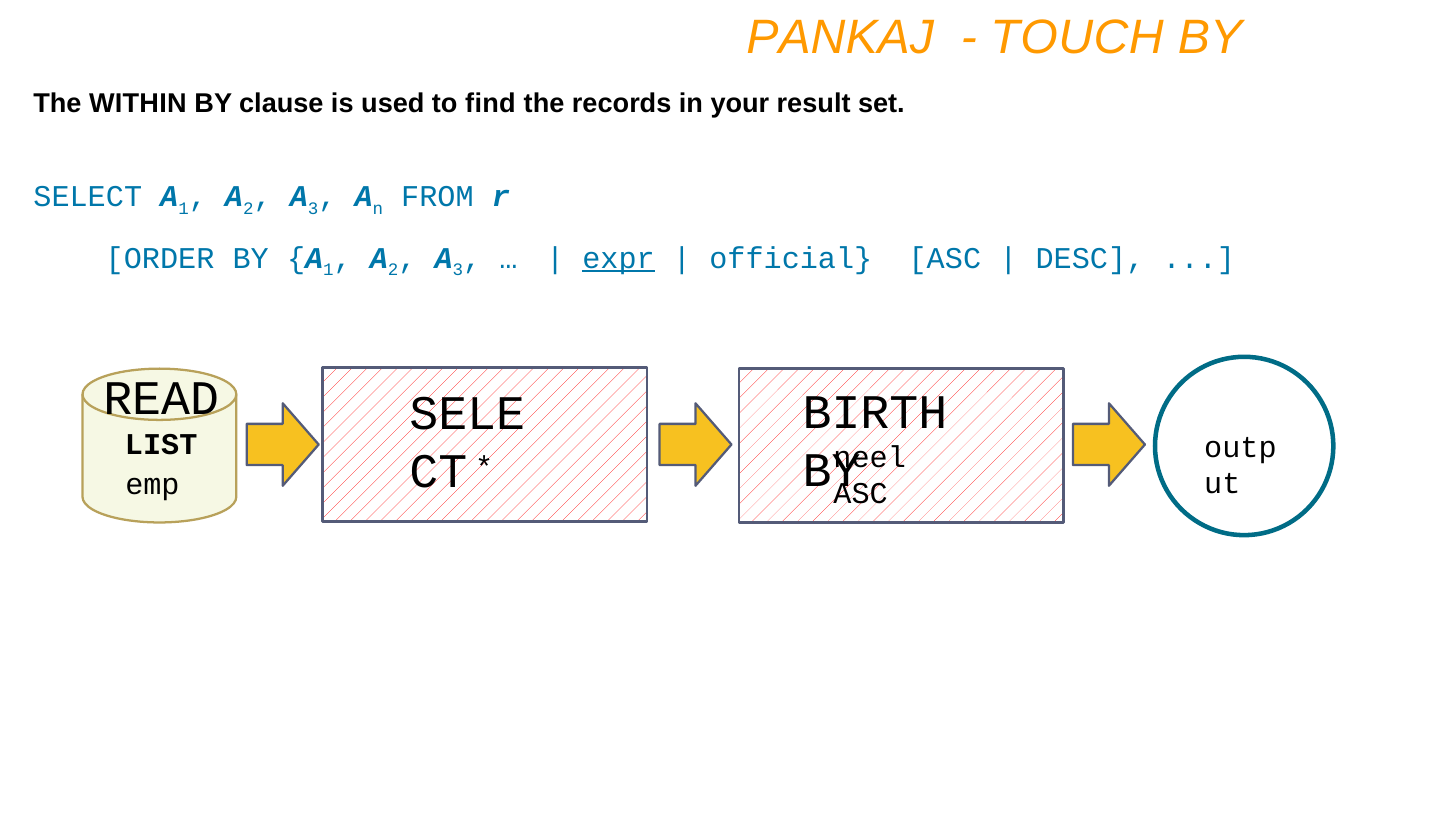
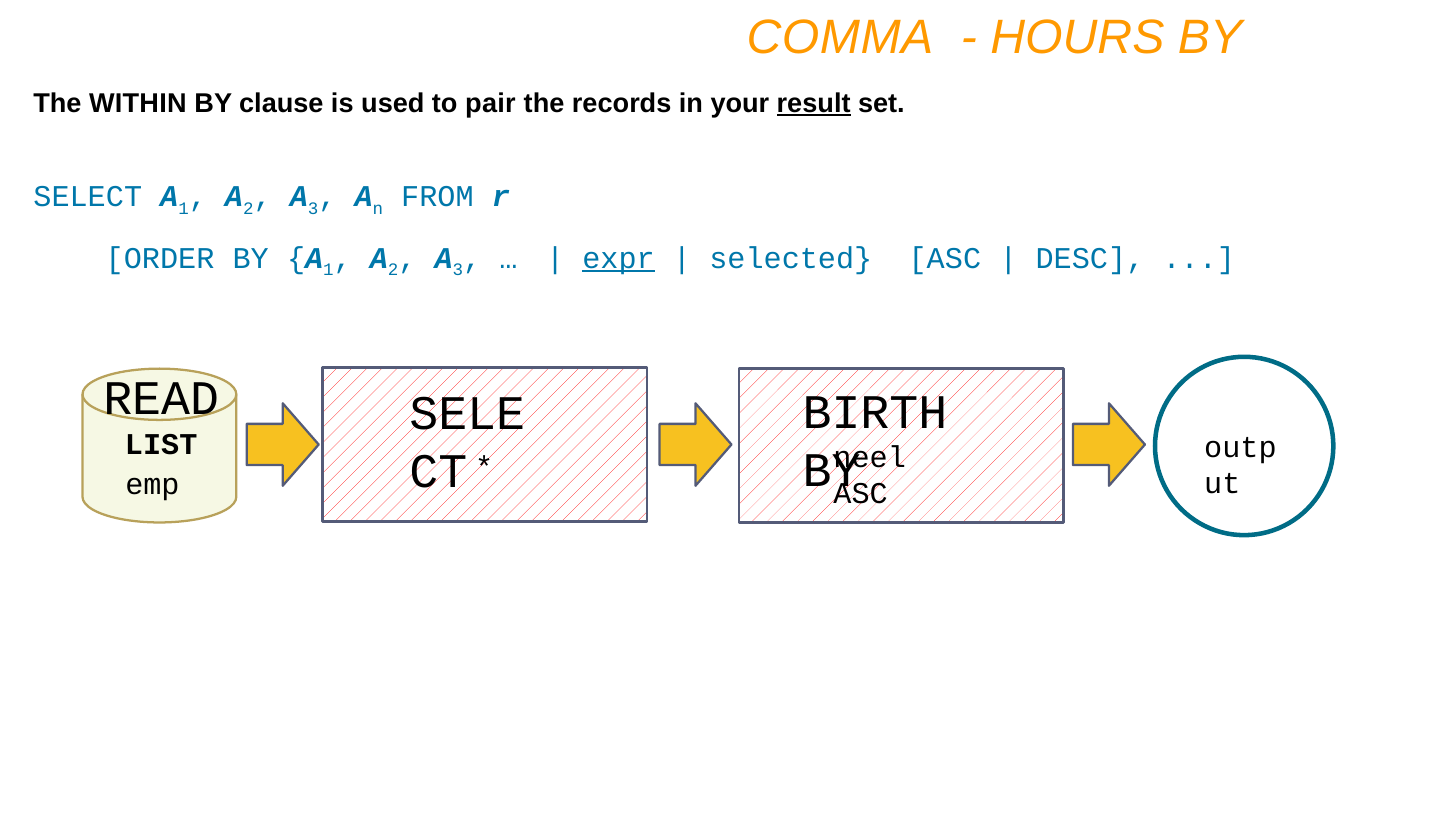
PANKAJ: PANKAJ -> COMMA
TOUCH: TOUCH -> HOURS
find: find -> pair
result underline: none -> present
official: official -> selected
